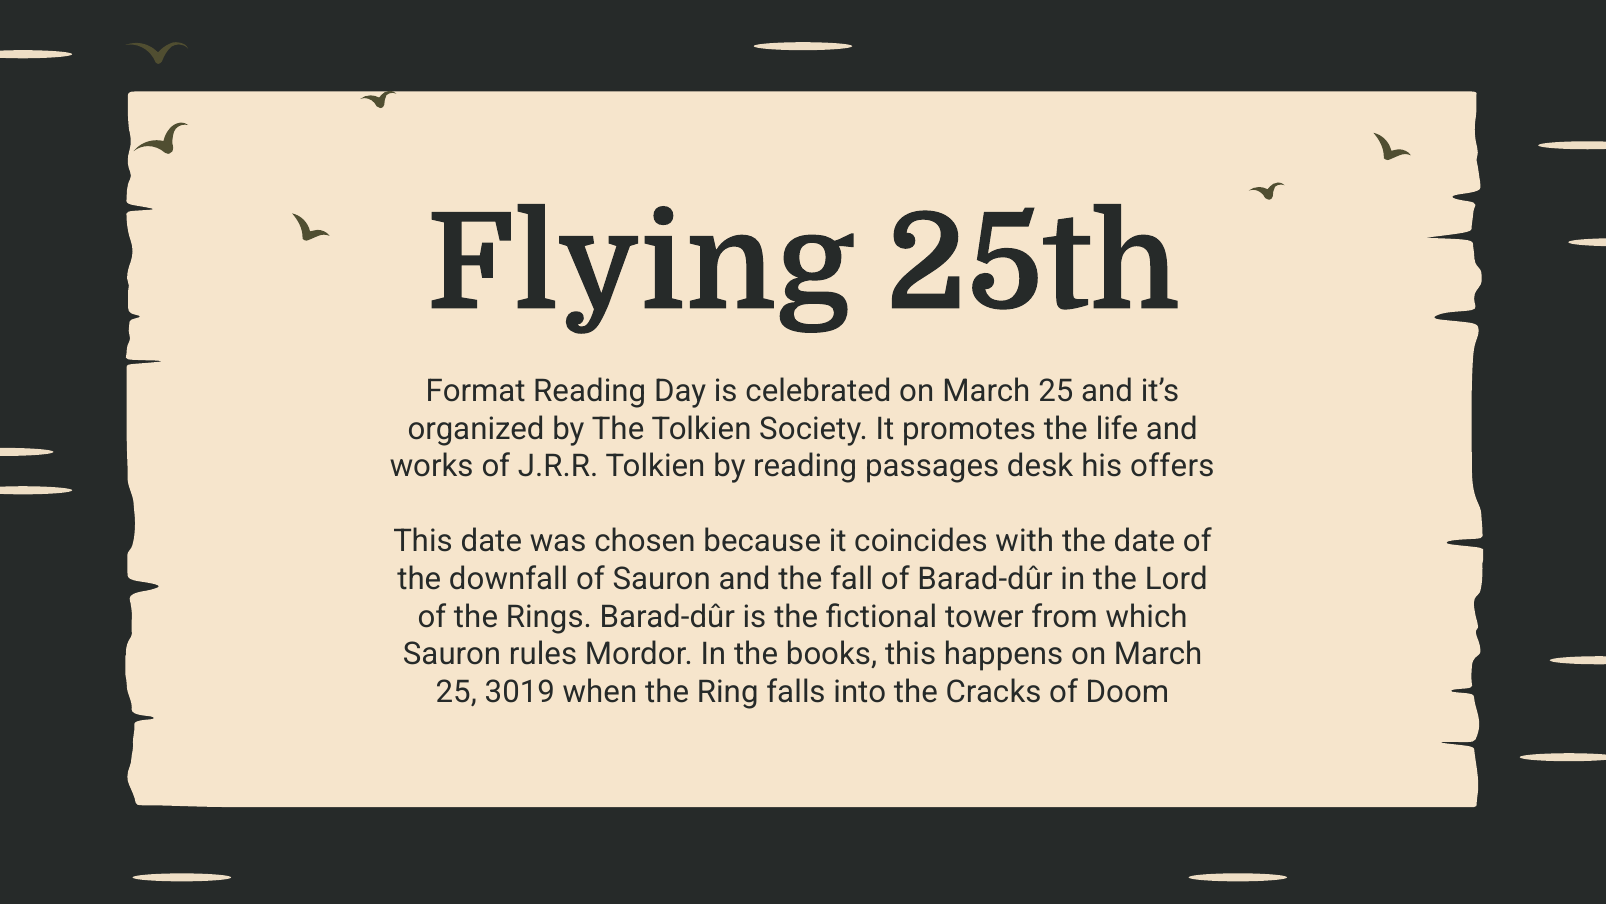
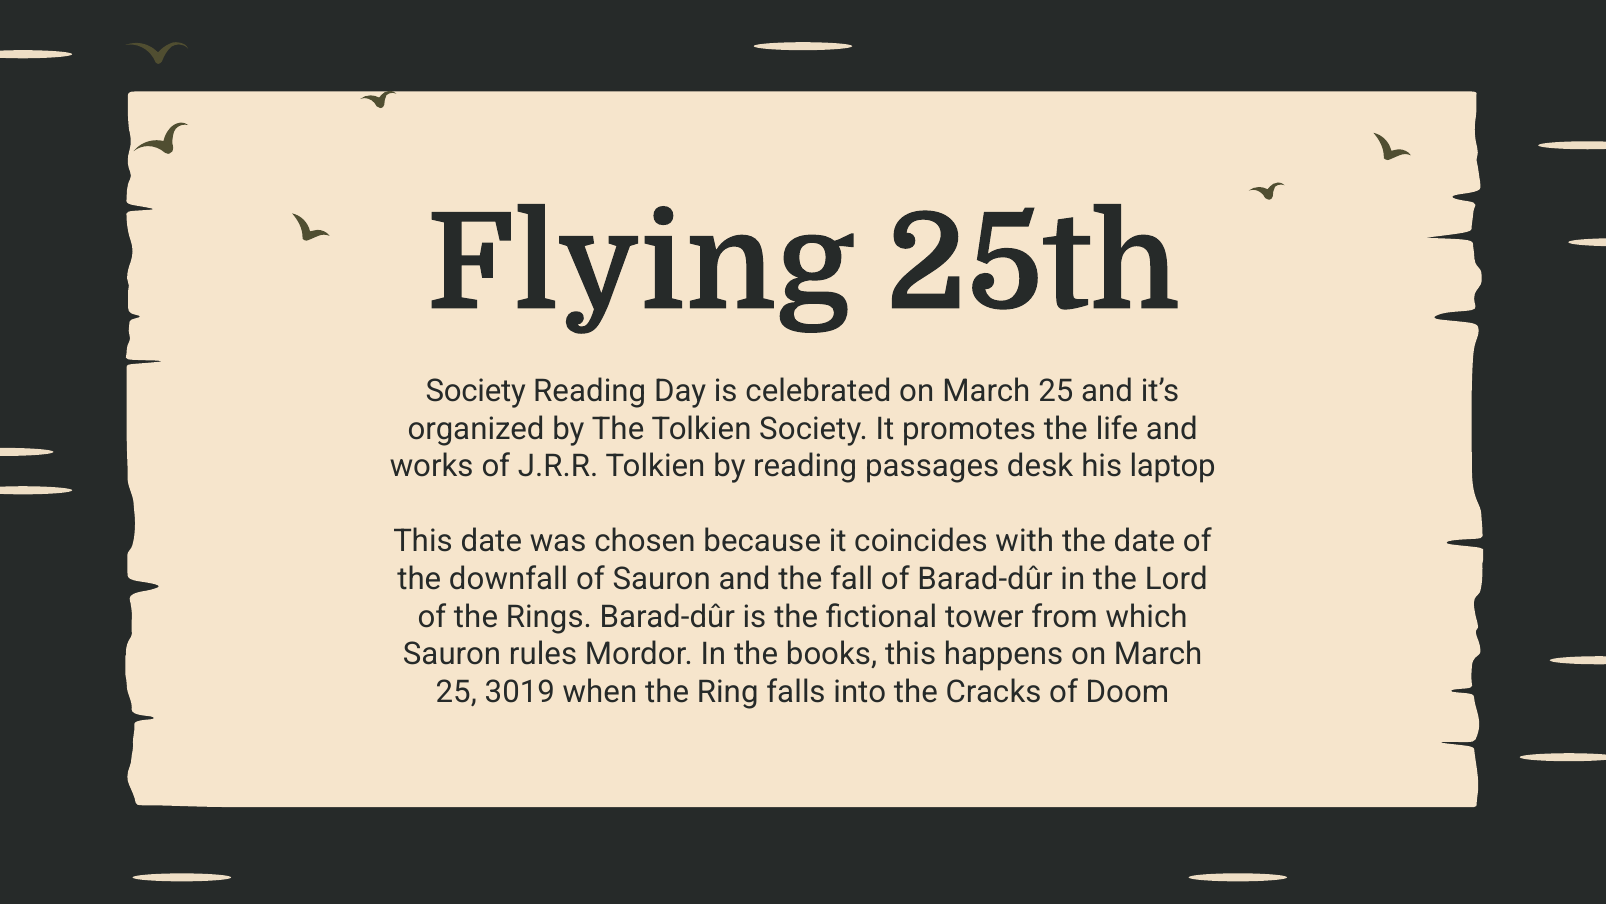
Format at (476, 391): Format -> Society
offers: offers -> laptop
